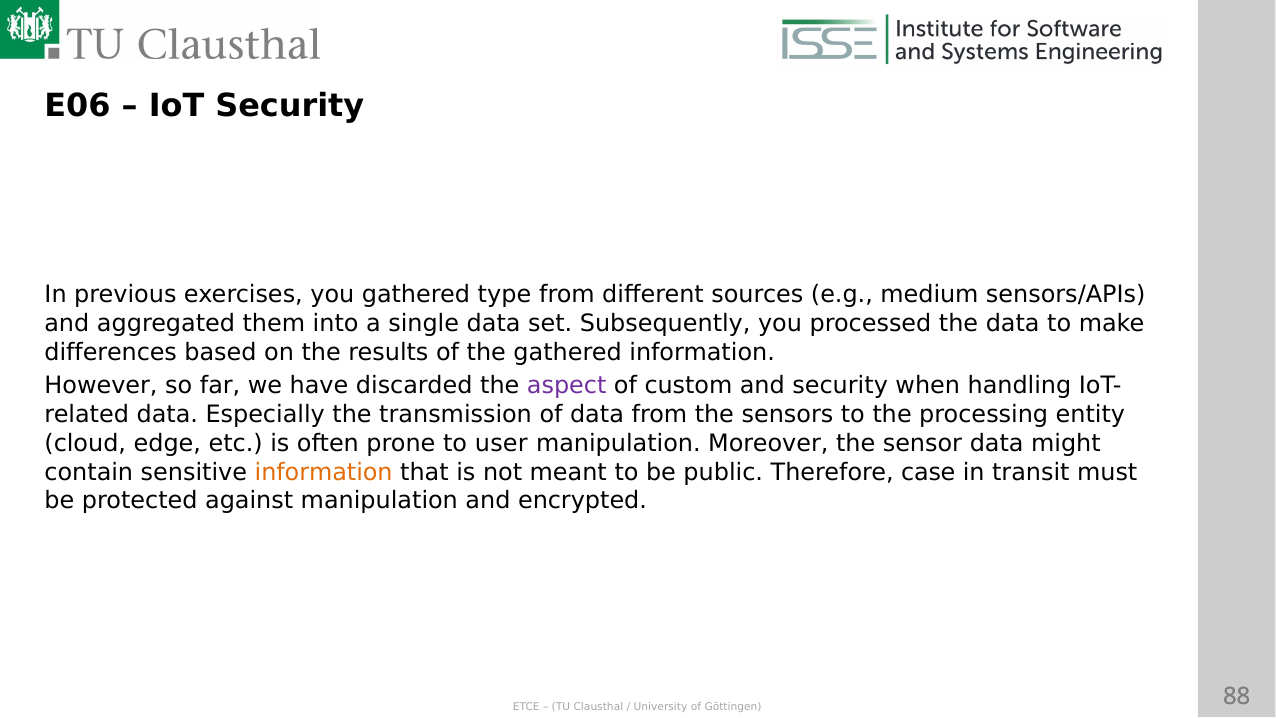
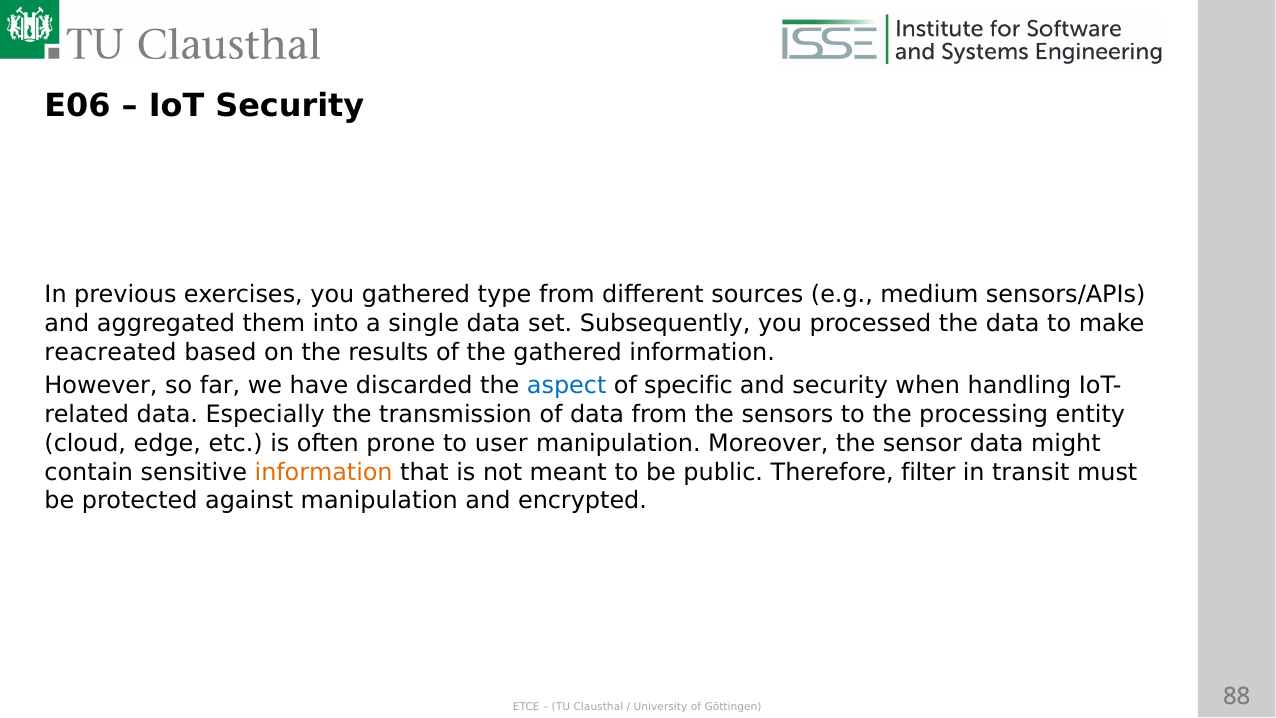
differences: differences -> reacreated
aspect colour: purple -> blue
custom: custom -> specific
case: case -> filter
